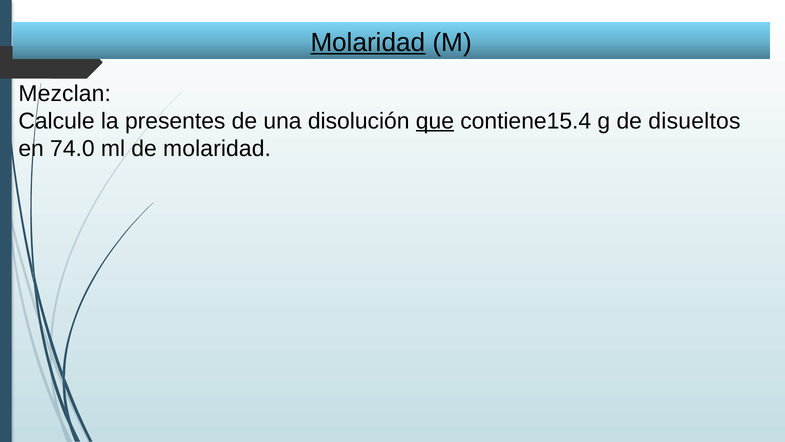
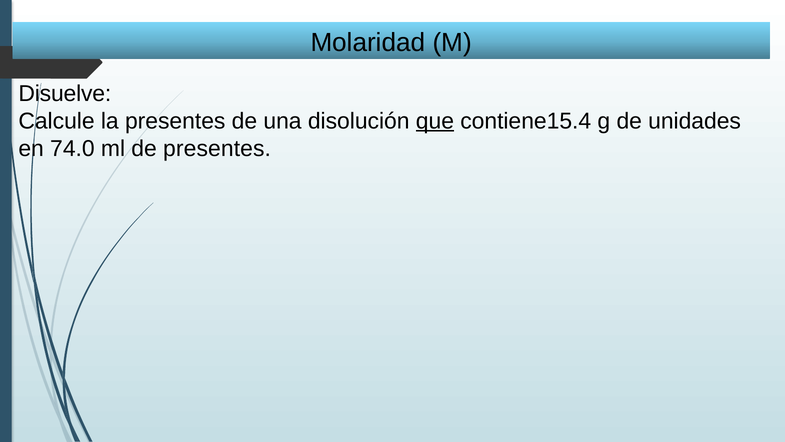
Molaridad at (368, 42) underline: present -> none
Mezclan: Mezclan -> Disuelve
disueltos: disueltos -> unidades
de molaridad: molaridad -> presentes
